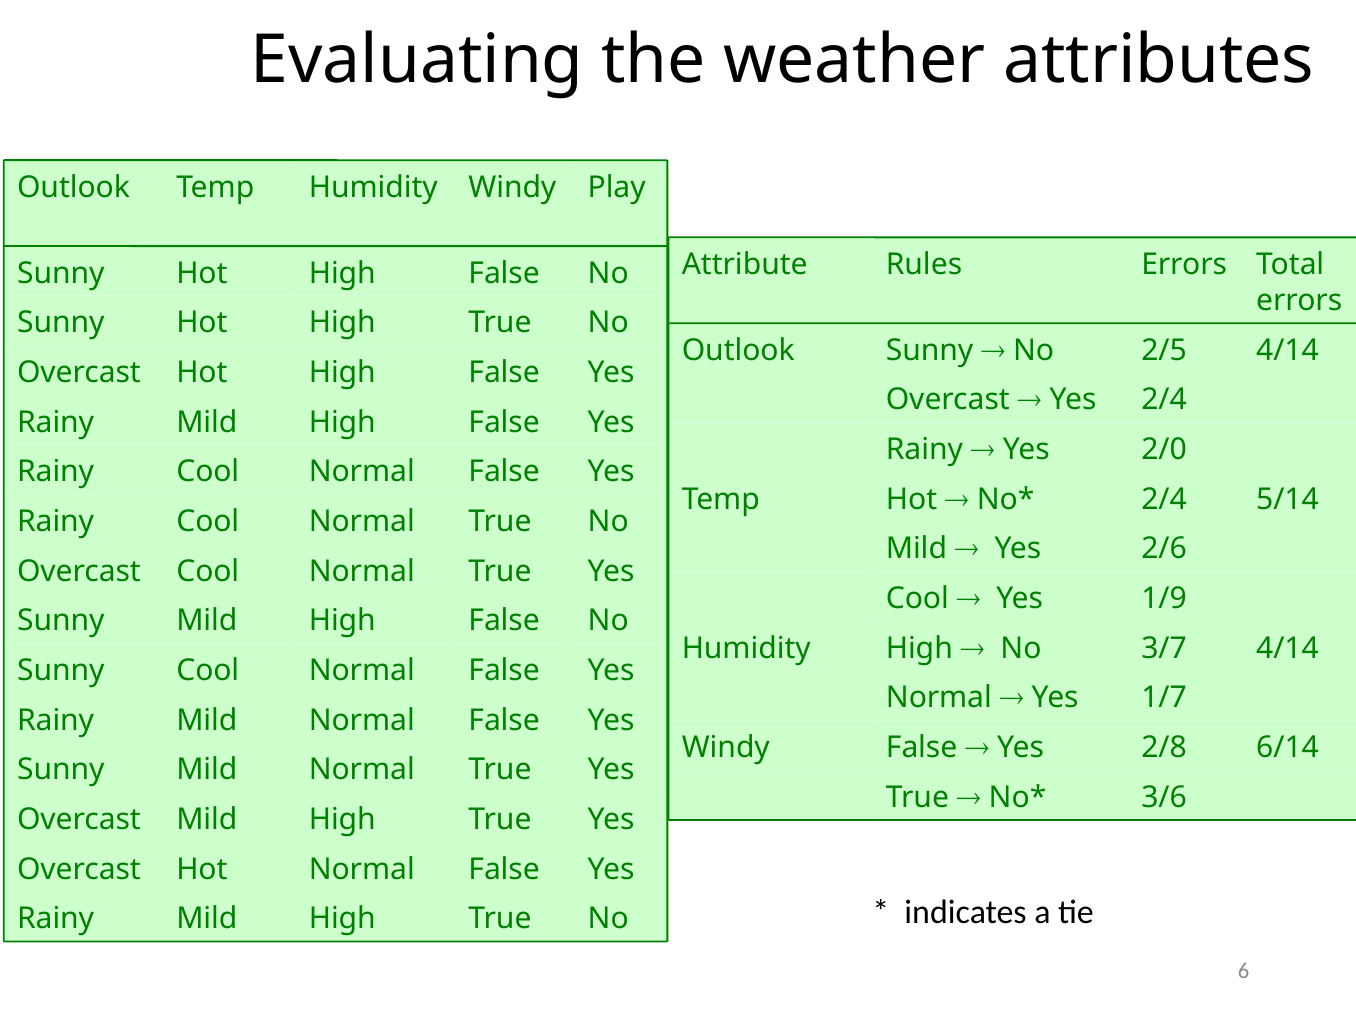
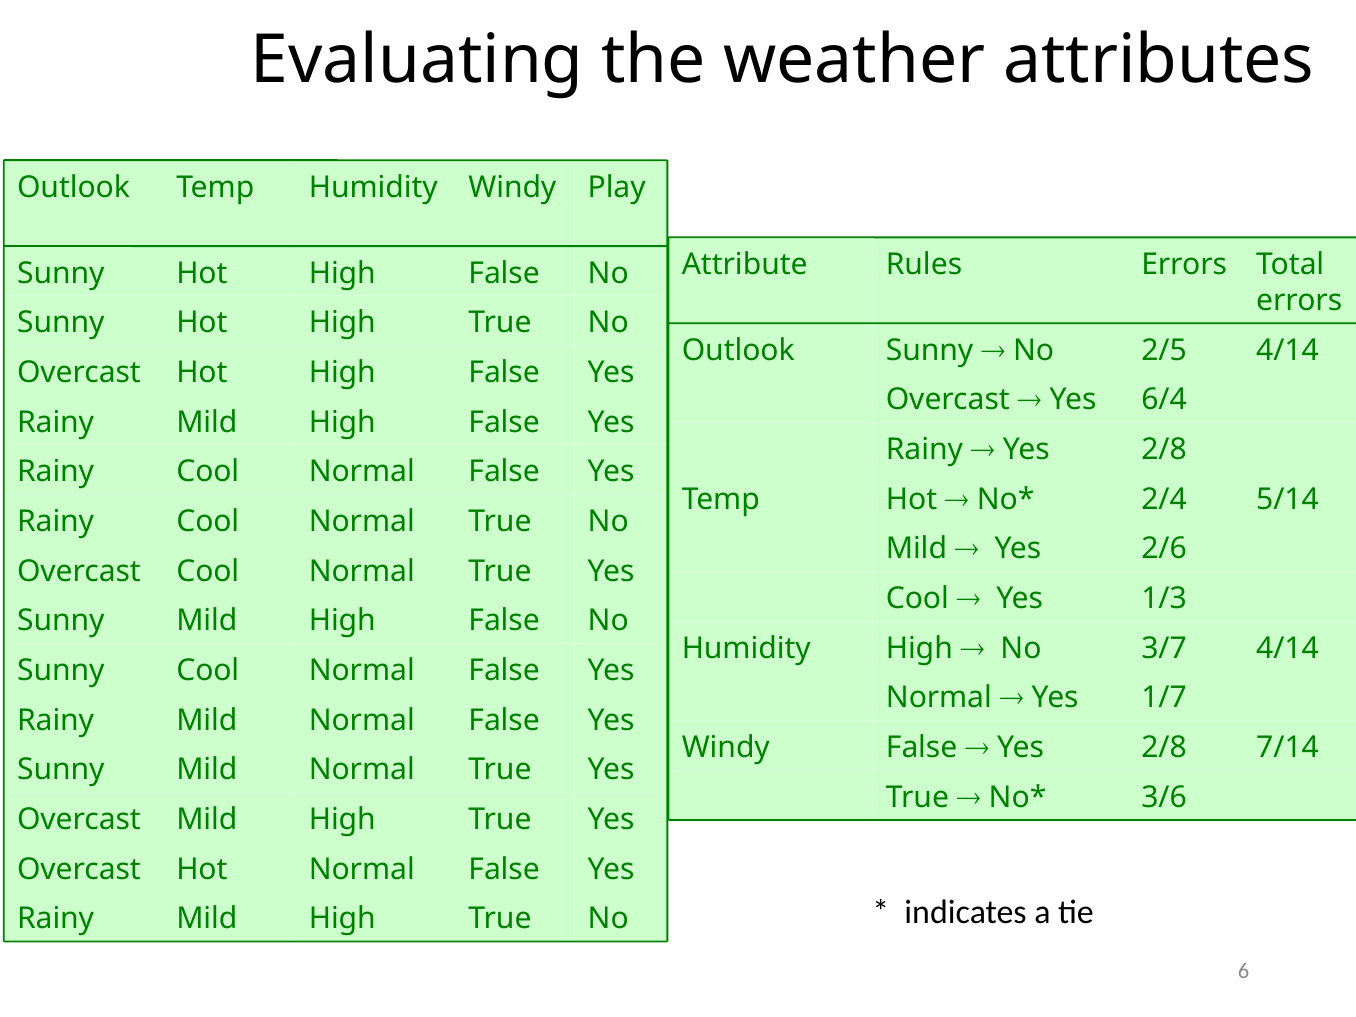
2/4 at (1164, 400): 2/4 -> 6/4
2/0 at (1164, 450): 2/0 -> 2/8
1/9: 1/9 -> 1/3
6/14: 6/14 -> 7/14
